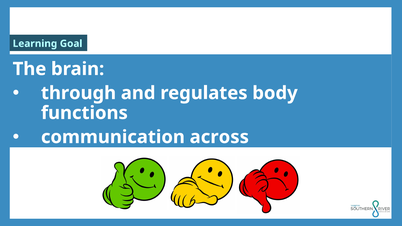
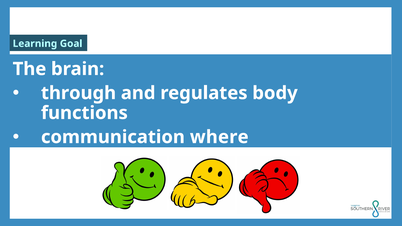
across: across -> where
